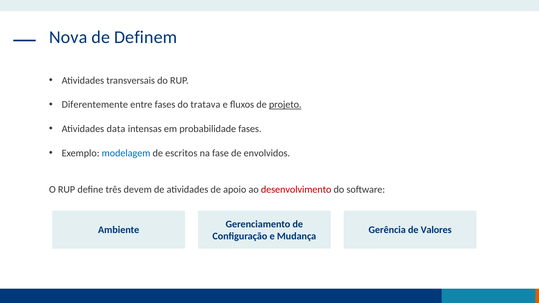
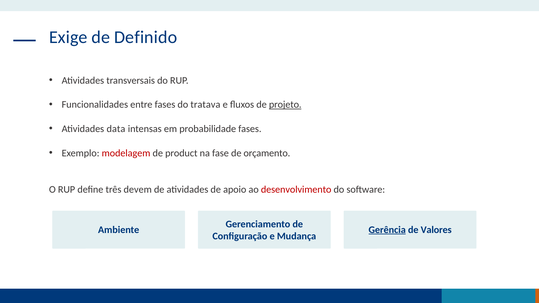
Nova: Nova -> Exige
Definem: Definem -> Definido
Diferentemente: Diferentemente -> Funcionalidades
modelagem colour: blue -> red
escritos: escritos -> product
envolvidos: envolvidos -> orçamento
Gerência underline: none -> present
